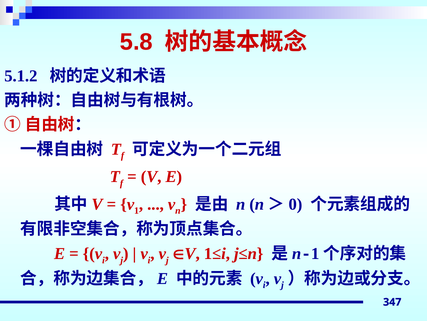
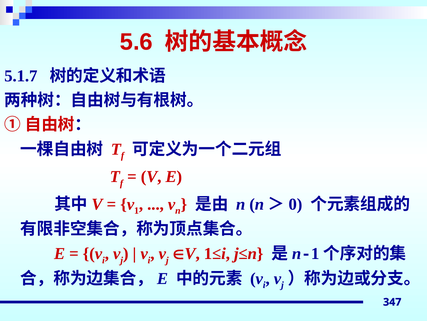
5.8: 5.8 -> 5.6
5.1.2: 5.1.2 -> 5.1.7
